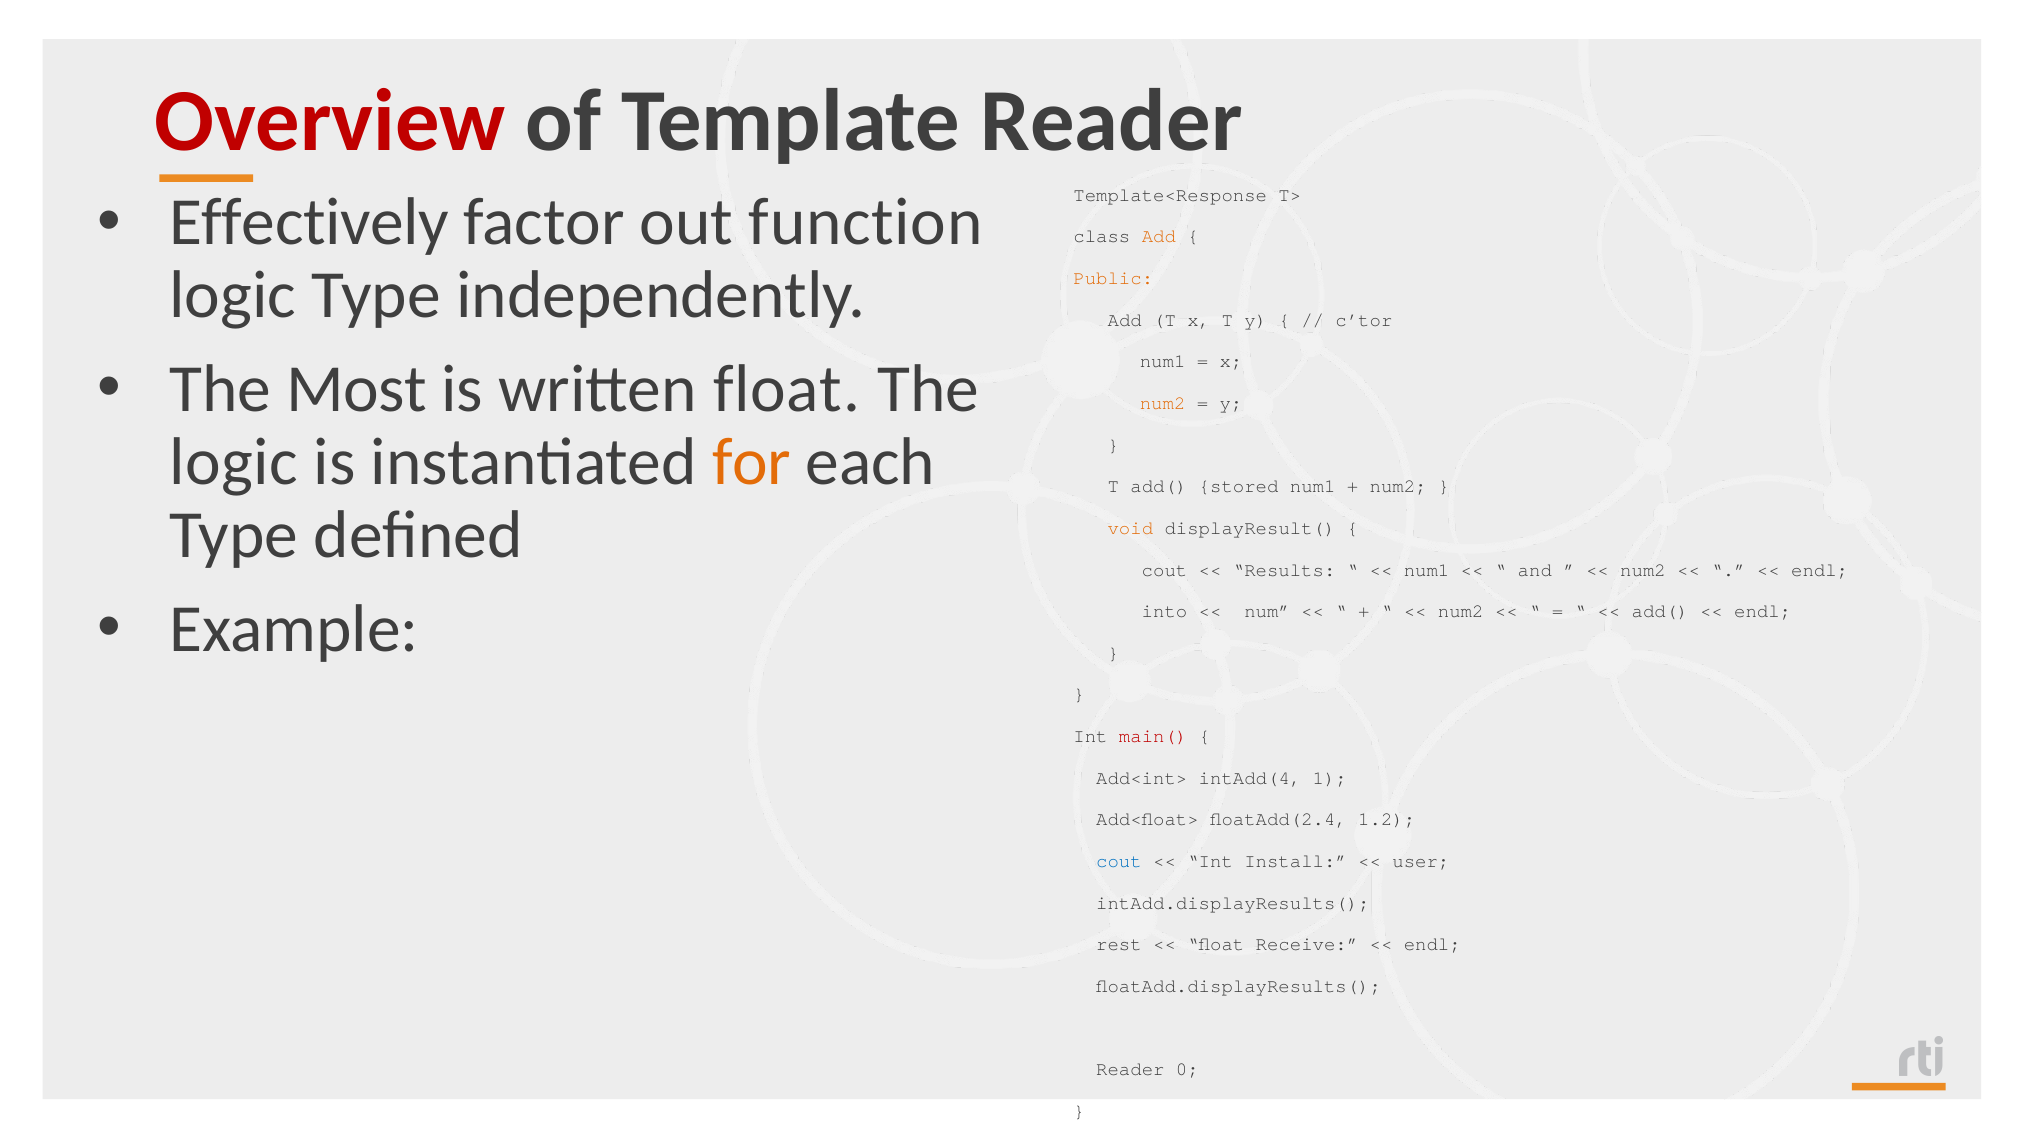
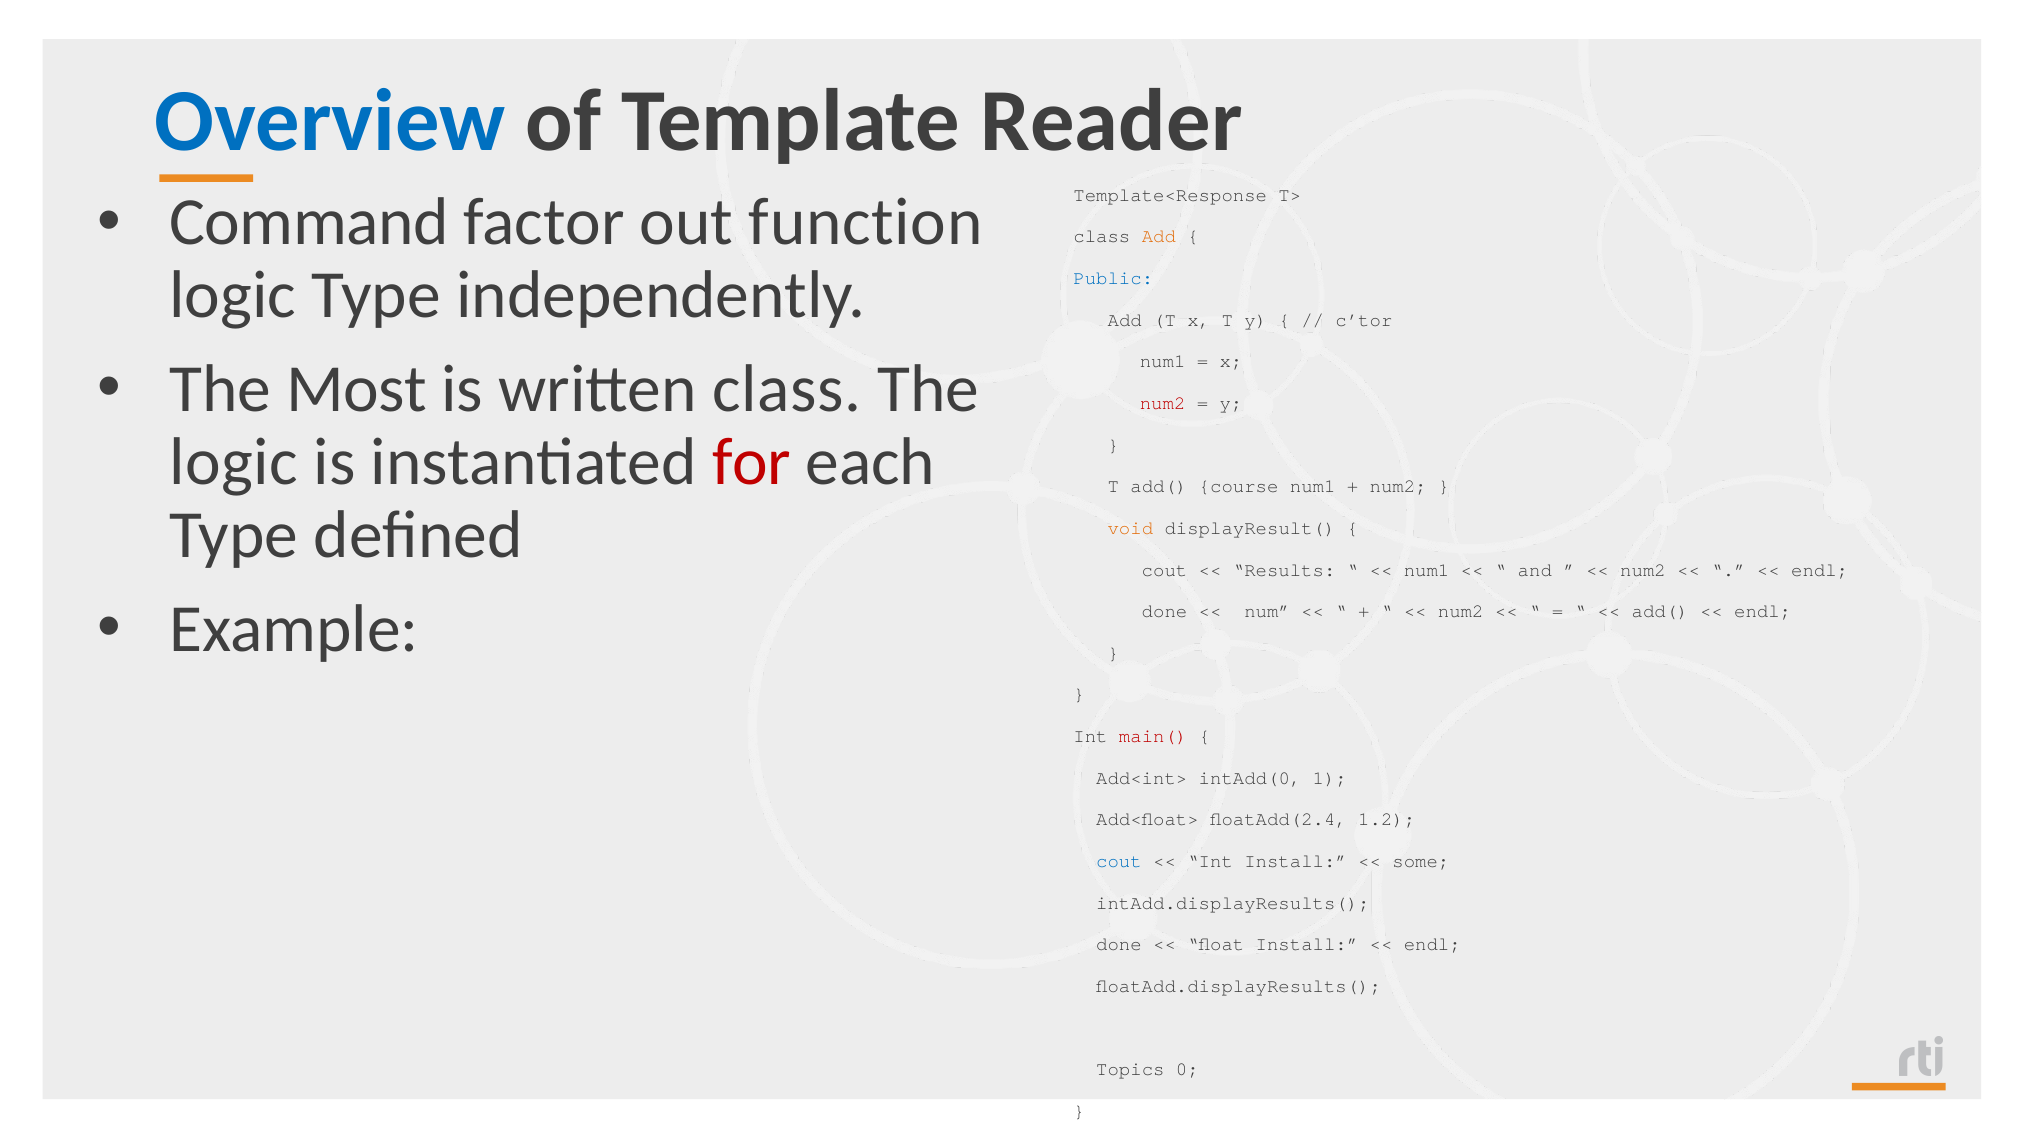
Overview colour: red -> blue
Effectively: Effectively -> Command
Public colour: orange -> blue
written float: float -> class
num2 at (1163, 403) colour: orange -> red
for colour: orange -> red
stored: stored -> course
into at (1165, 612): into -> done
intAdd(4: intAdd(4 -> intAdd(0
user: user -> some
rest at (1119, 945): rest -> done
float Receive: Receive -> Install
Reader at (1130, 1070): Reader -> Topics
